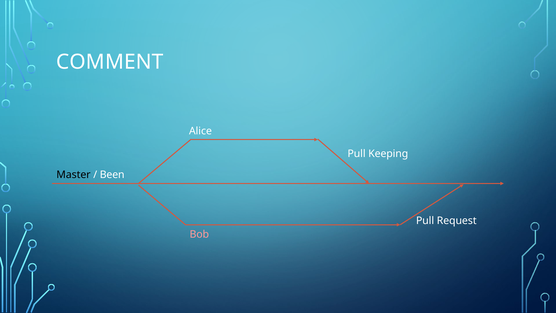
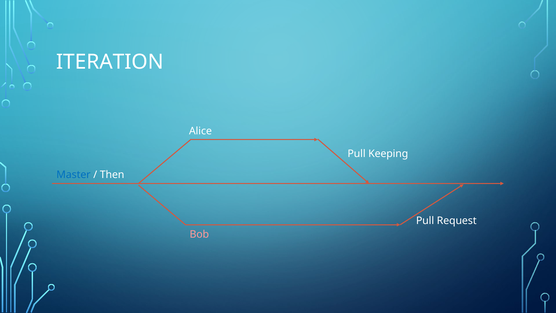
COMMENT: COMMENT -> ITERATION
Master colour: black -> blue
Been: Been -> Then
